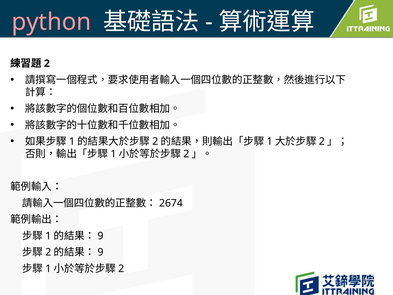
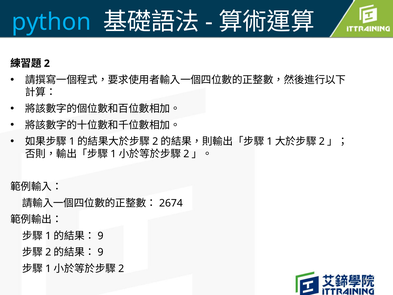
python colour: pink -> light blue
